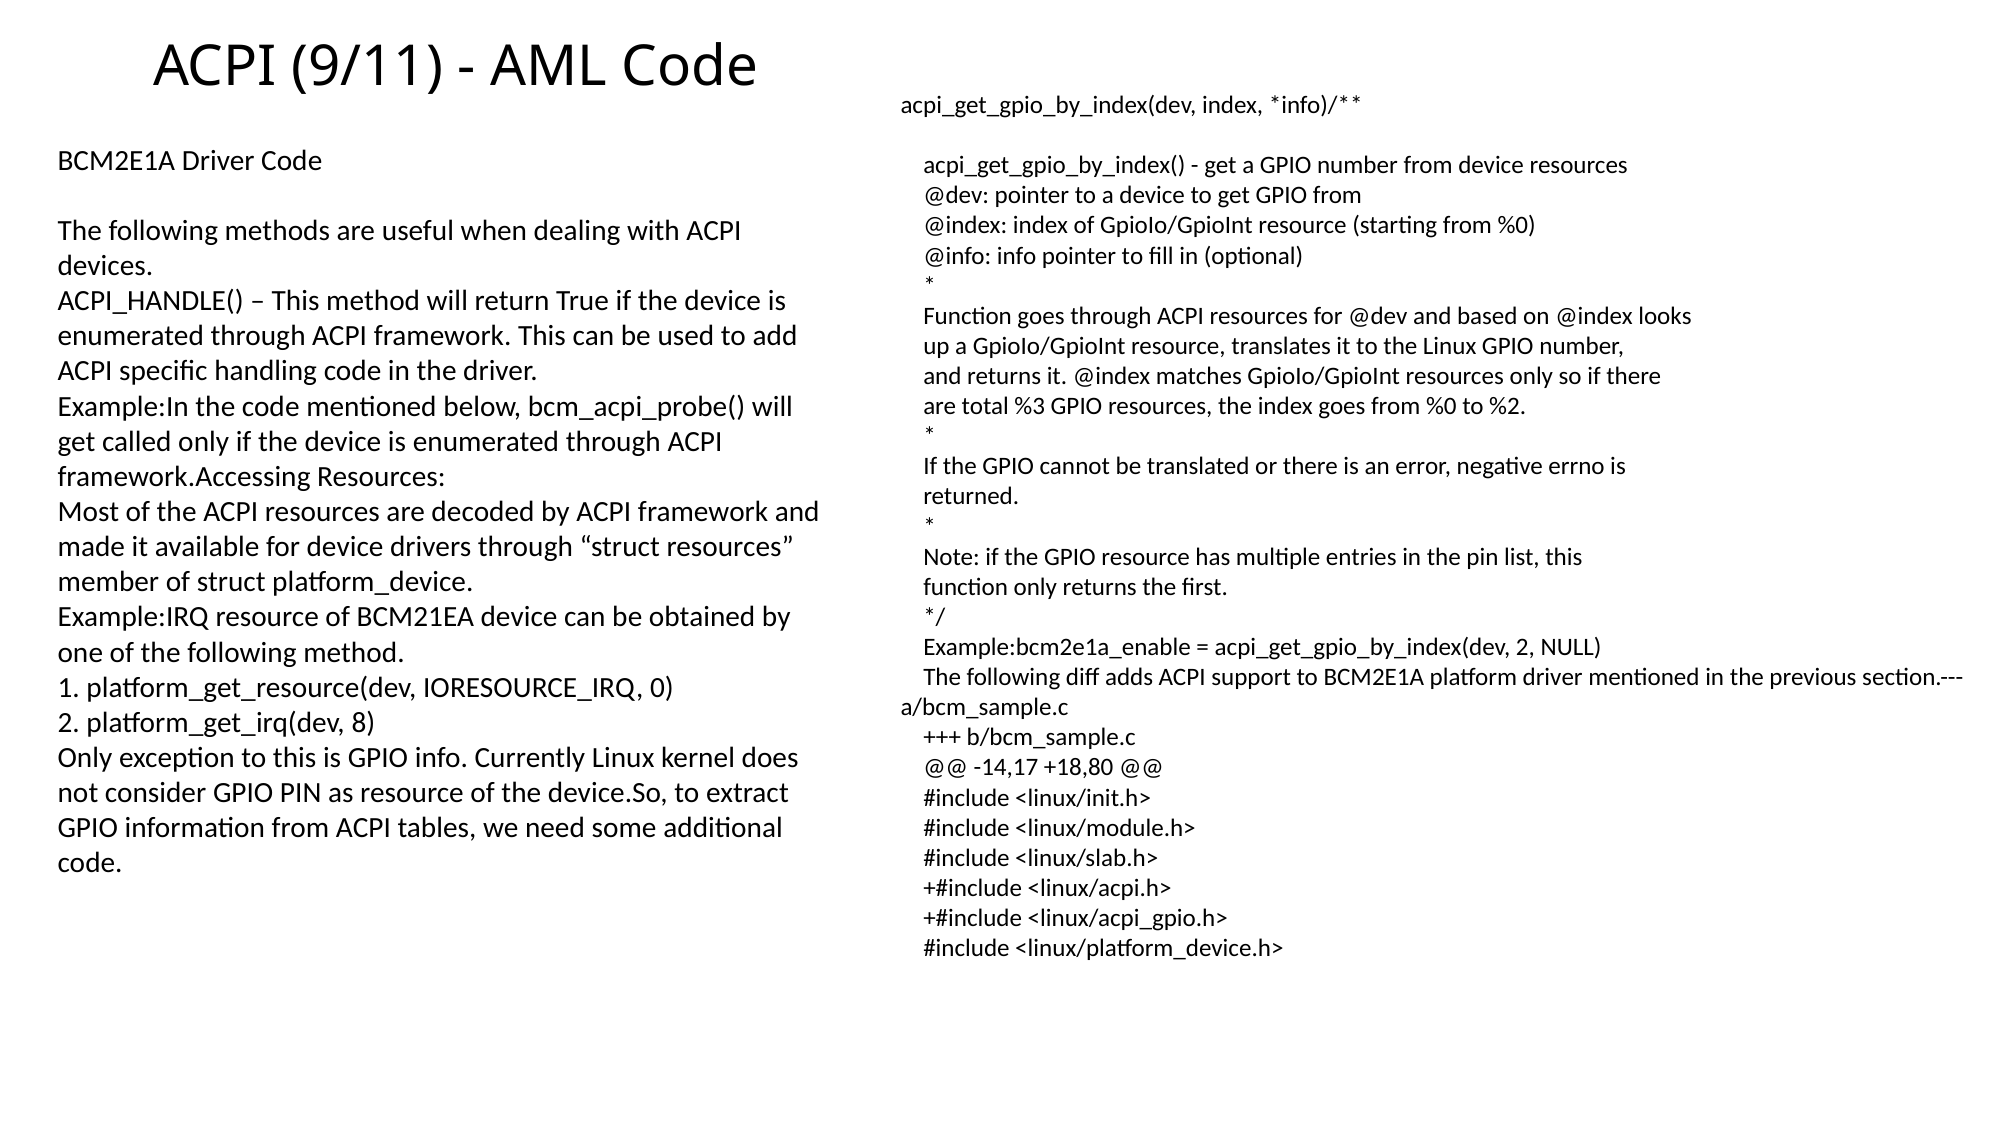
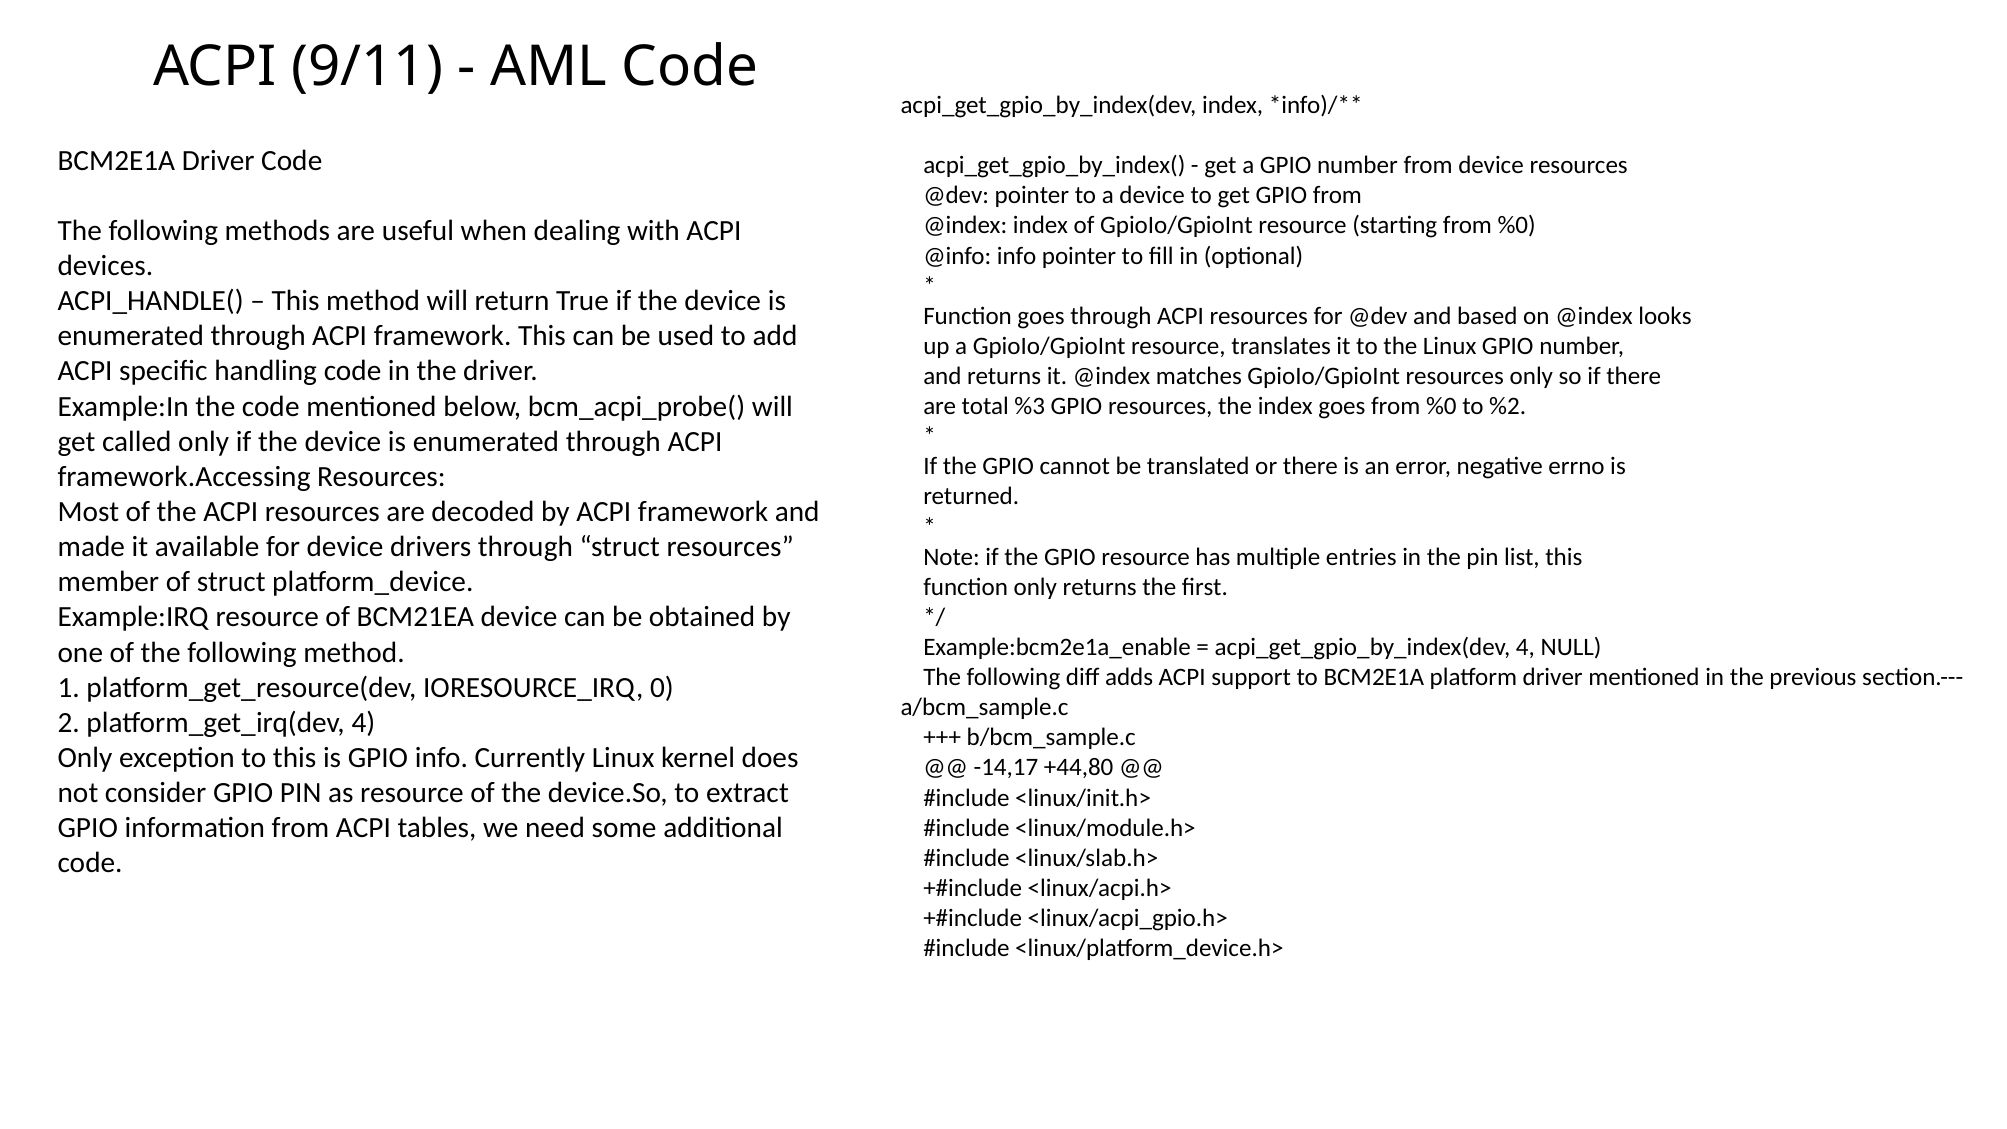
acpi_get_gpio_by_index(dev 2: 2 -> 4
platform_get_irq(dev 8: 8 -> 4
+18,80: +18,80 -> +44,80
